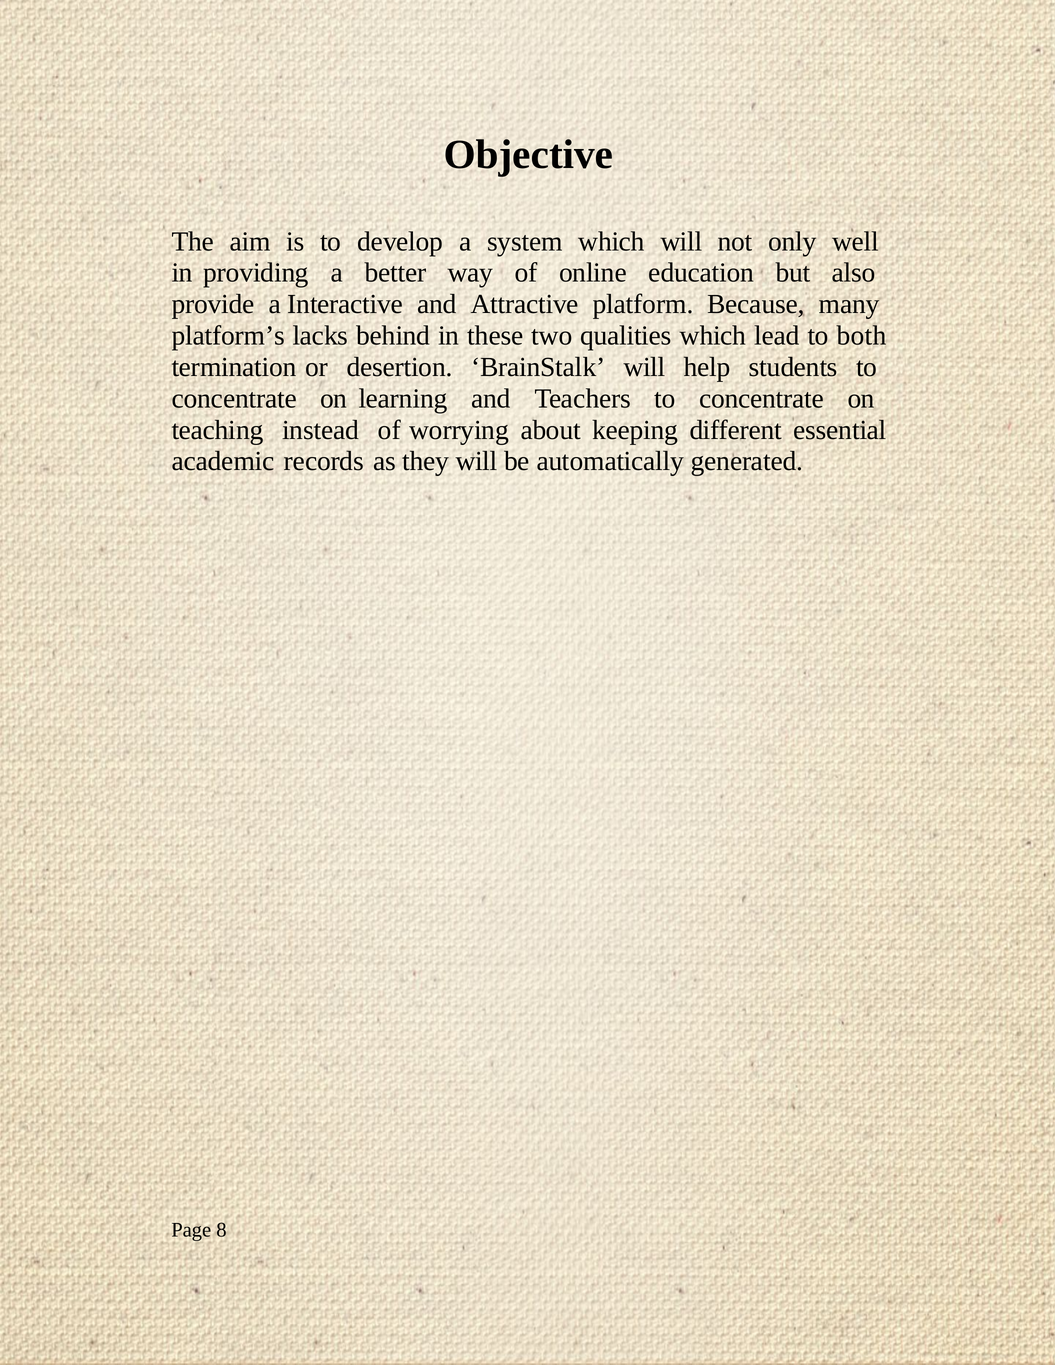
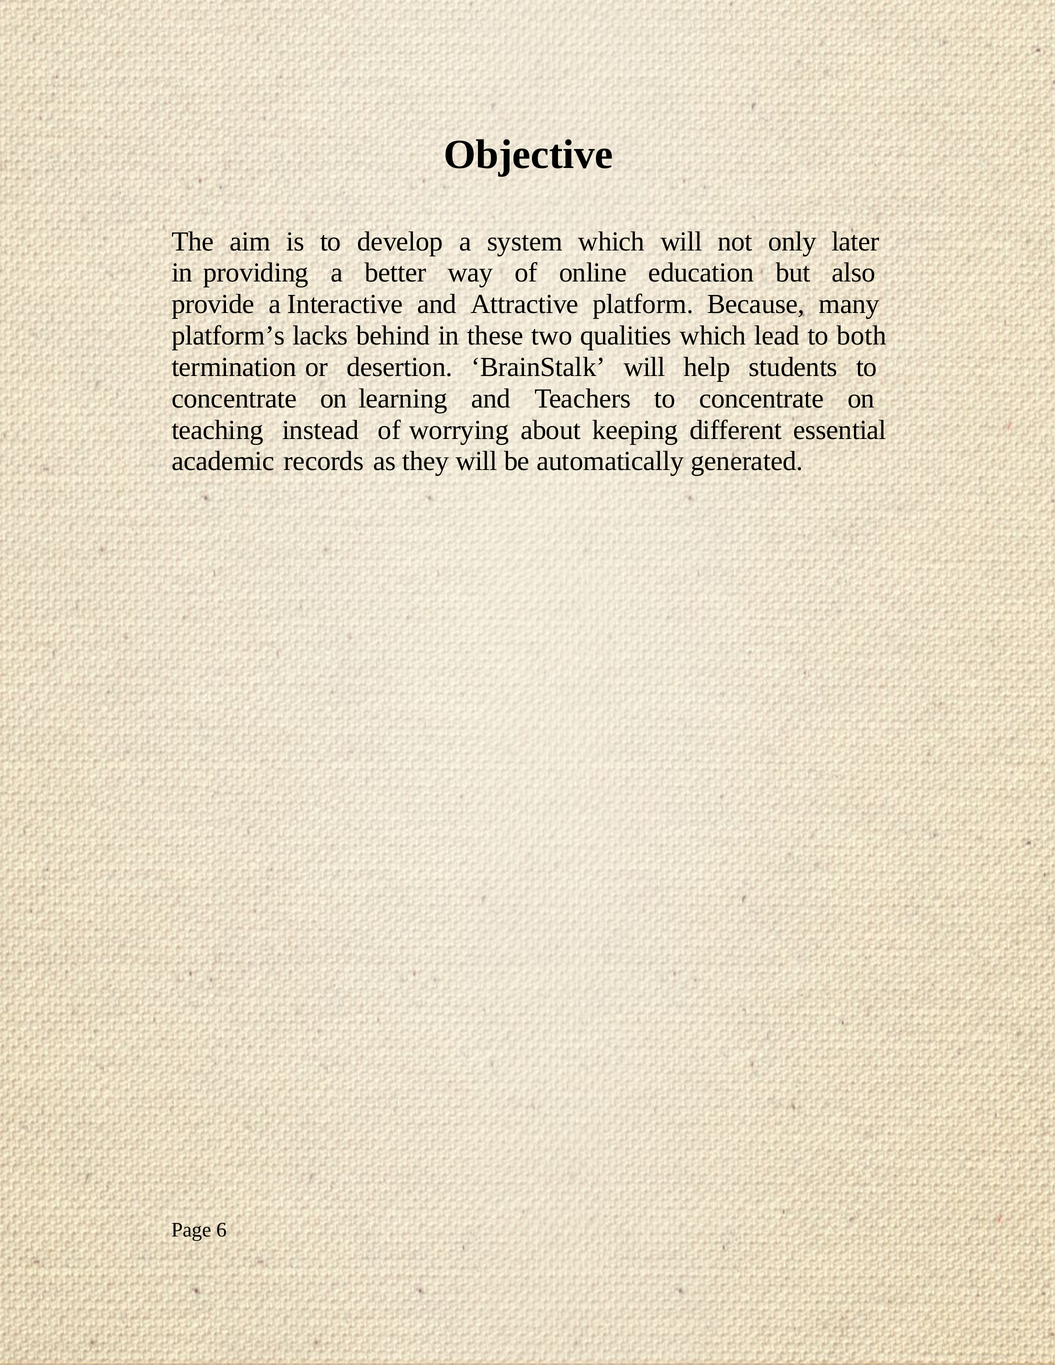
well: well -> later
8: 8 -> 6
